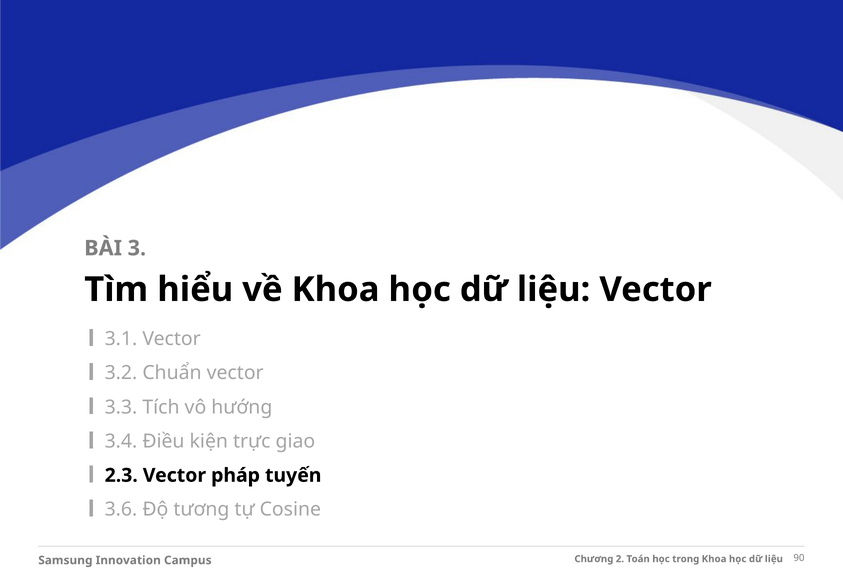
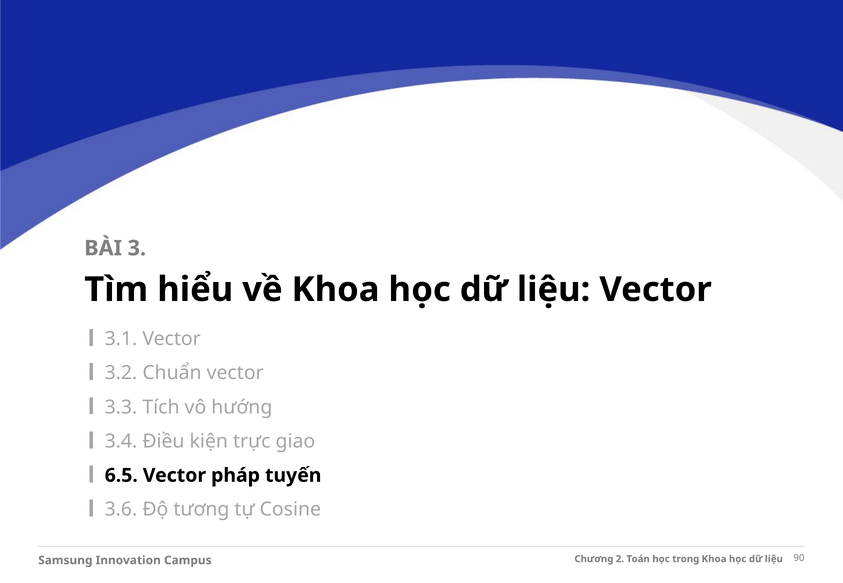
2.3: 2.3 -> 6.5
